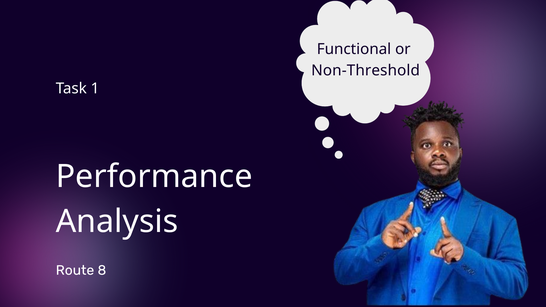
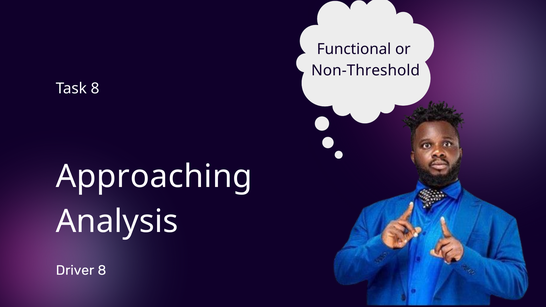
Task 1: 1 -> 8
Performance: Performance -> Approaching
Route: Route -> Driver
